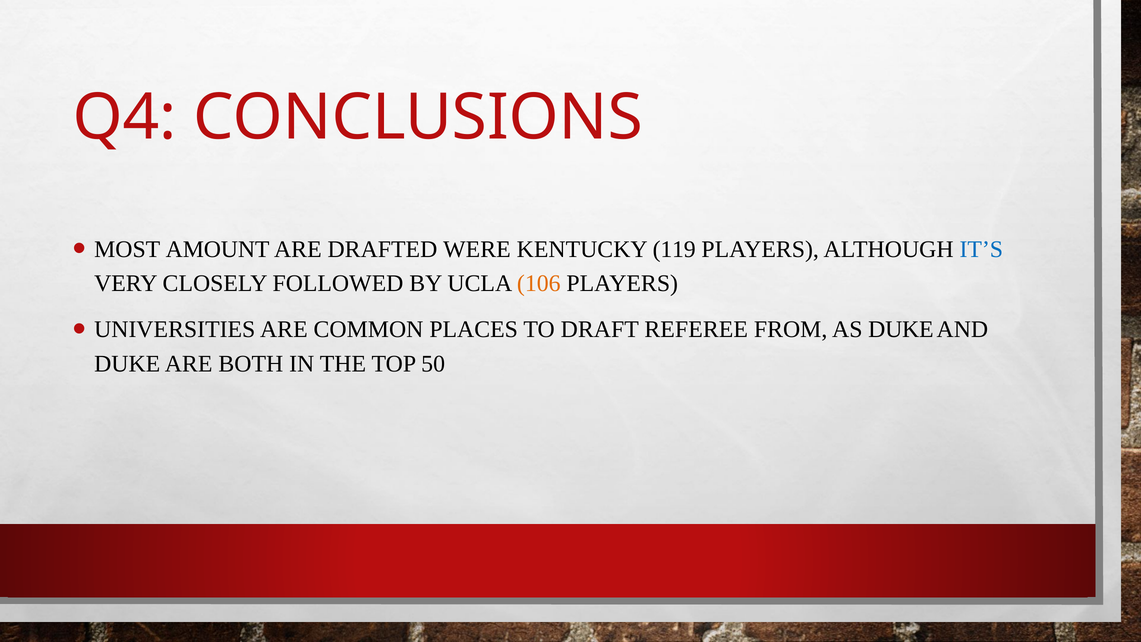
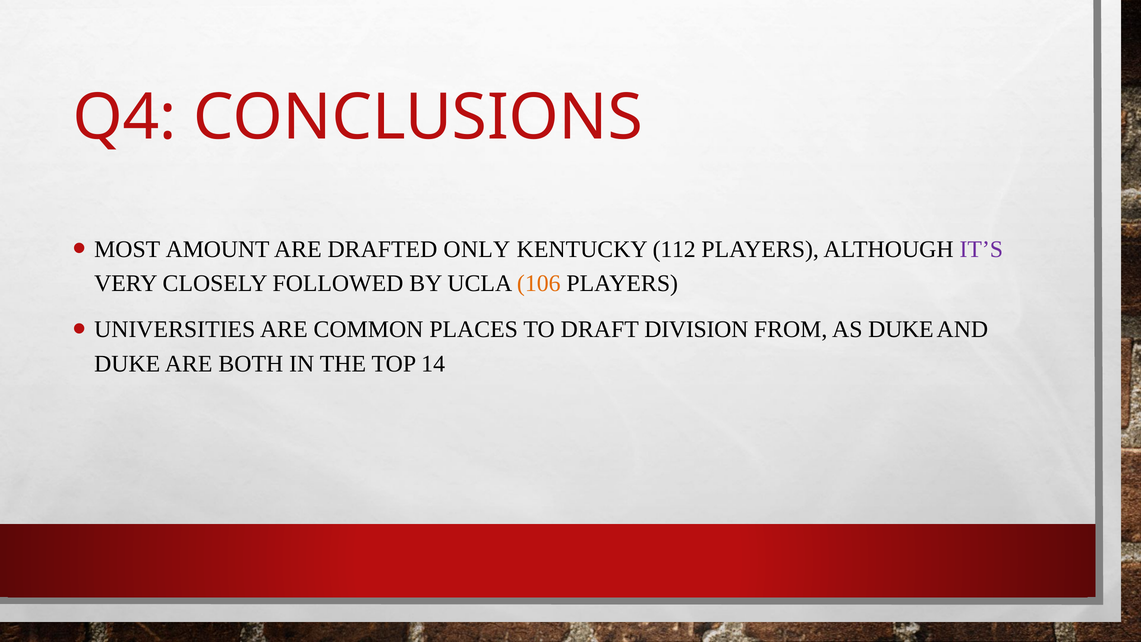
WERE: WERE -> ONLY
119: 119 -> 112
IT’S colour: blue -> purple
REFEREE: REFEREE -> DIVISION
50: 50 -> 14
